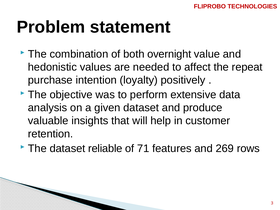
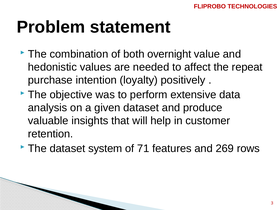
reliable: reliable -> system
